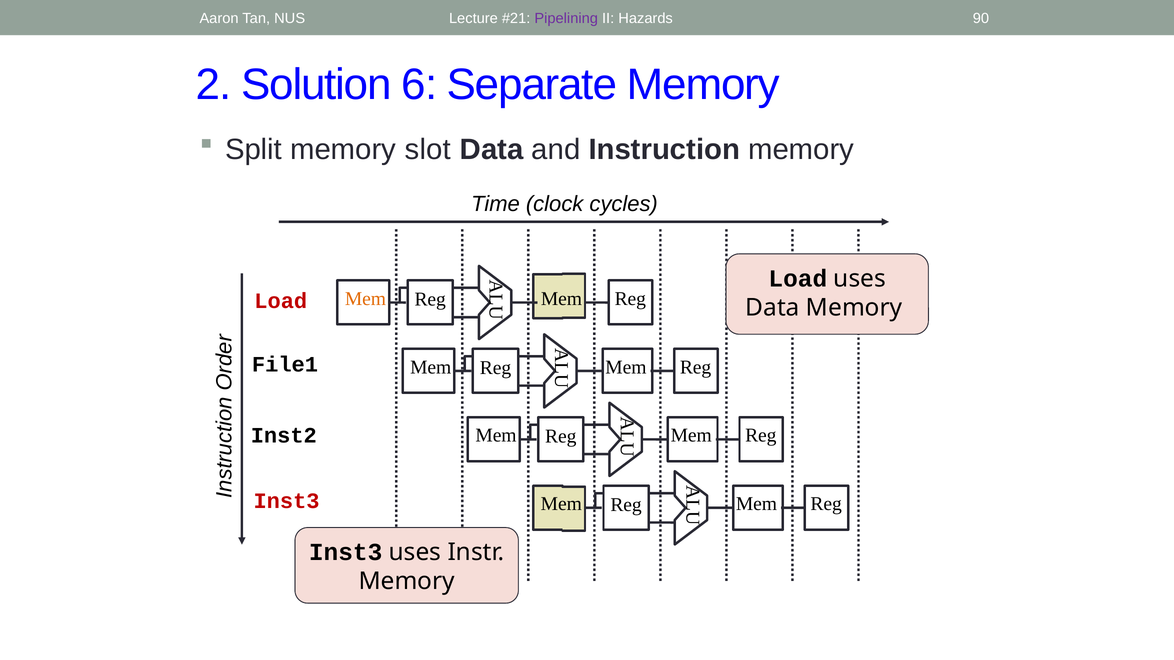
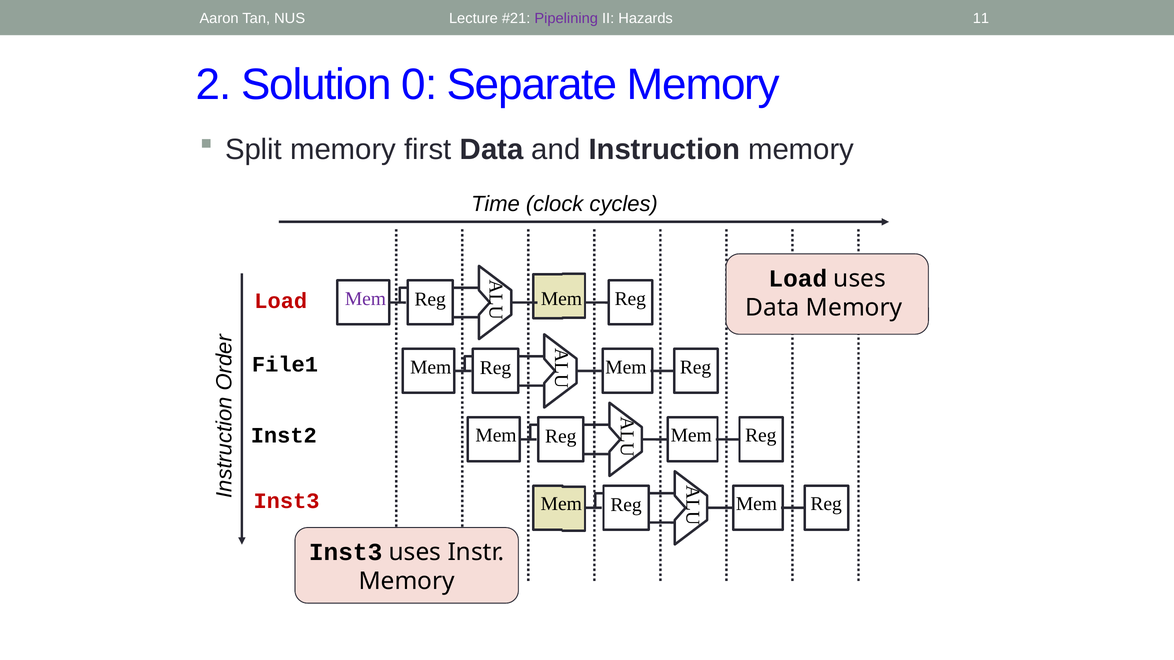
90: 90 -> 11
6: 6 -> 0
slot: slot -> first
Mem at (365, 299) colour: orange -> purple
